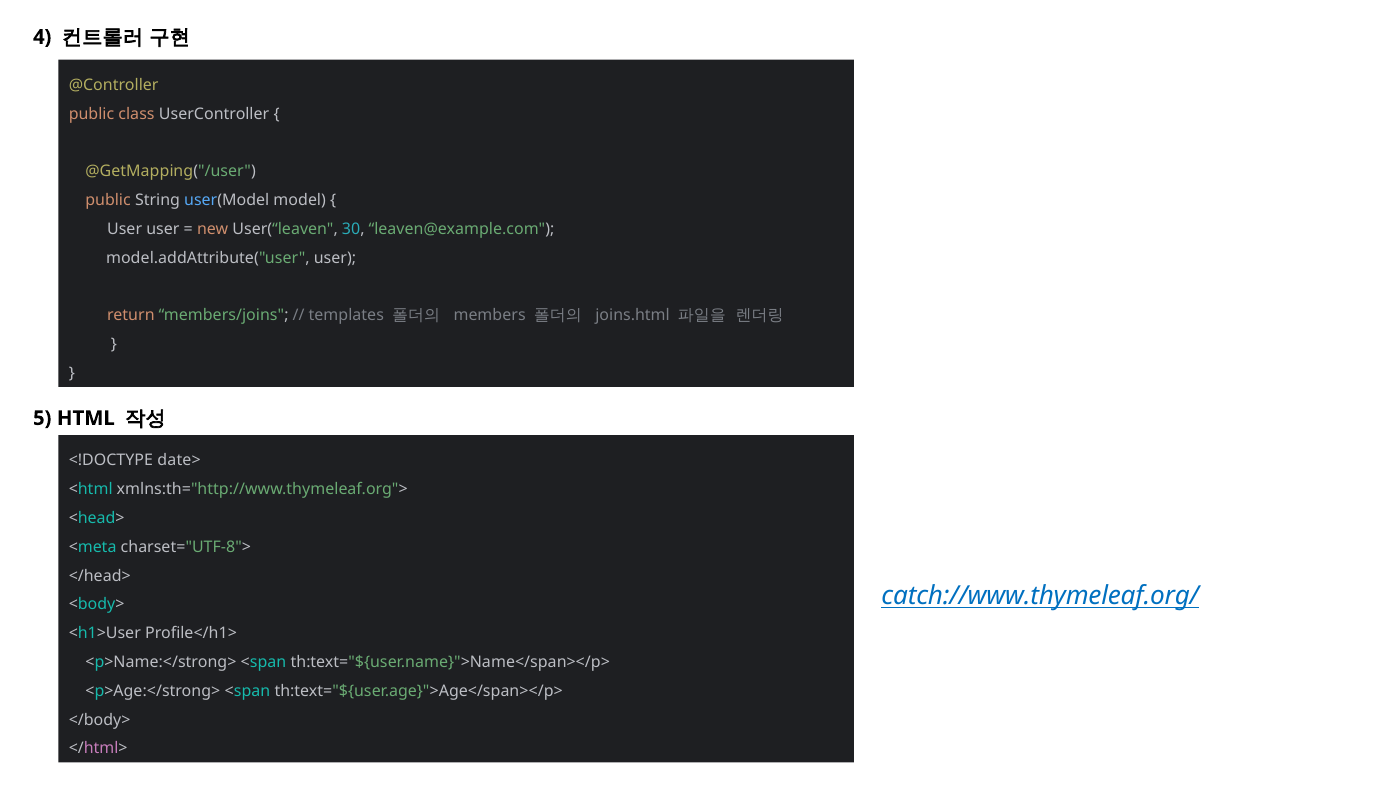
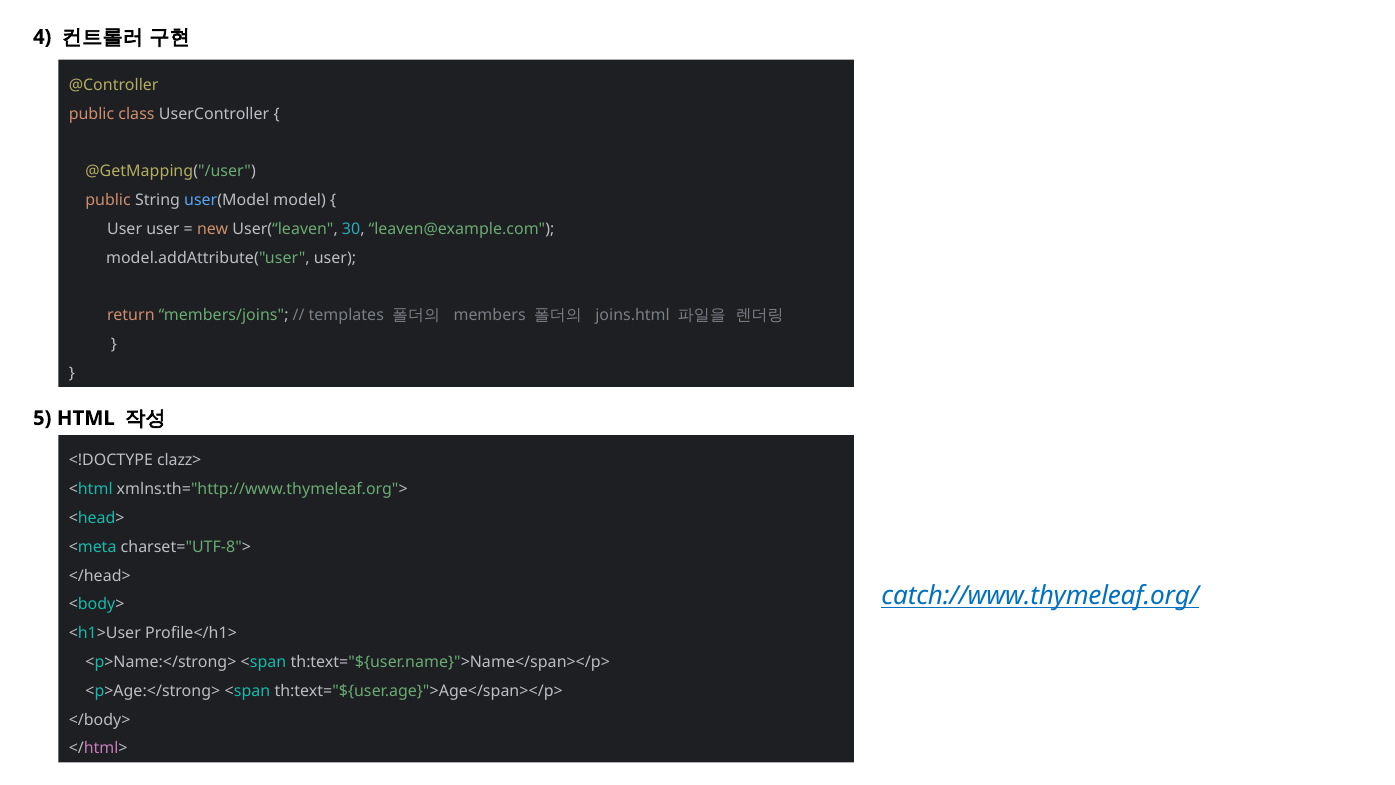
date>: date> -> clazz>
